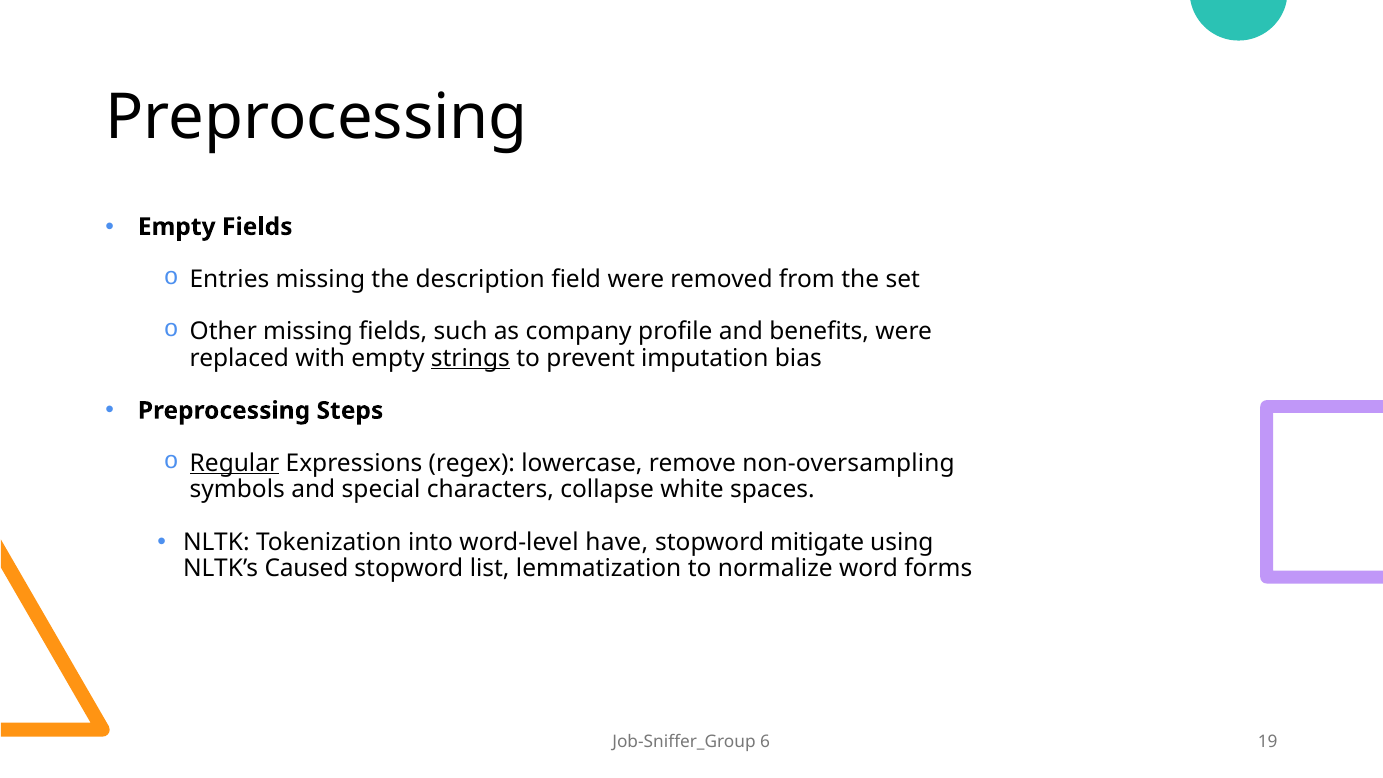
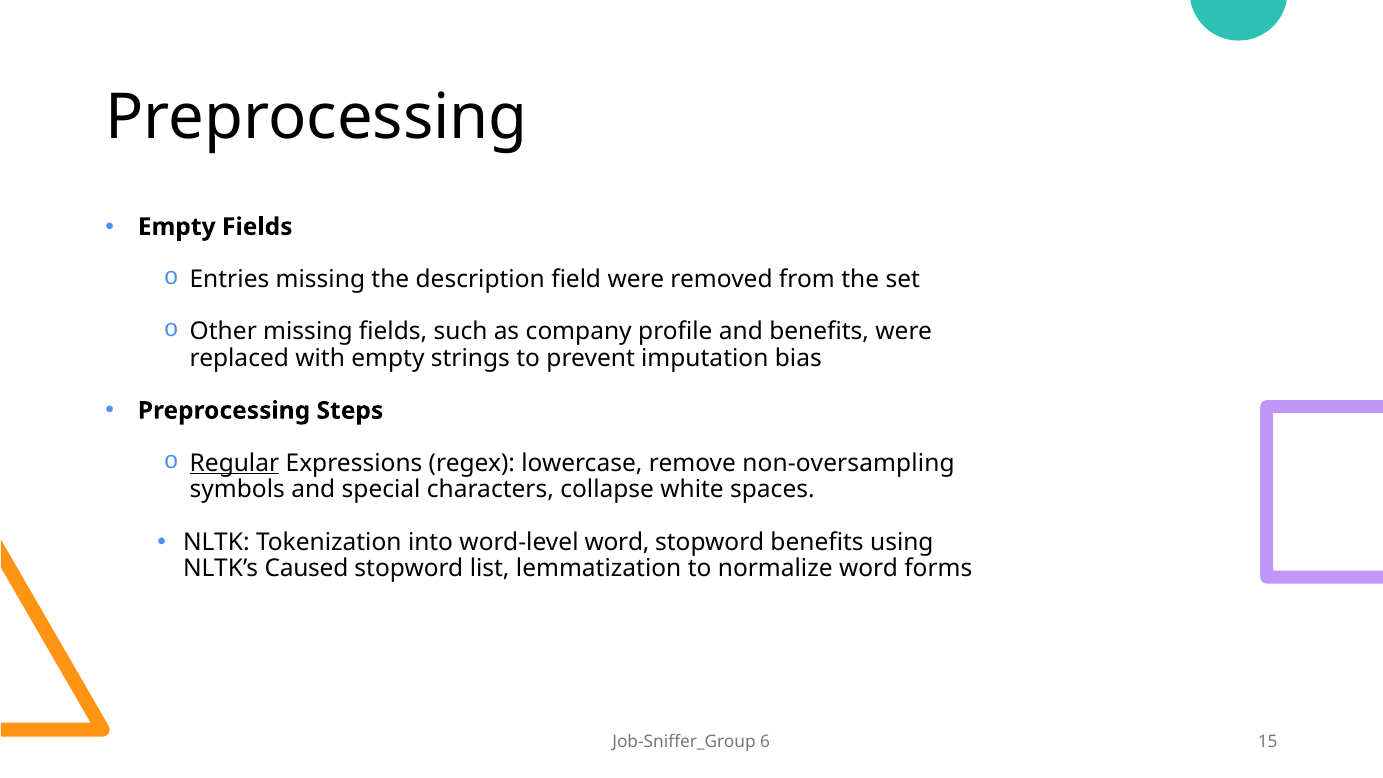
strings underline: present -> none
word-level have: have -> word
stopword mitigate: mitigate -> benefits
19: 19 -> 15
